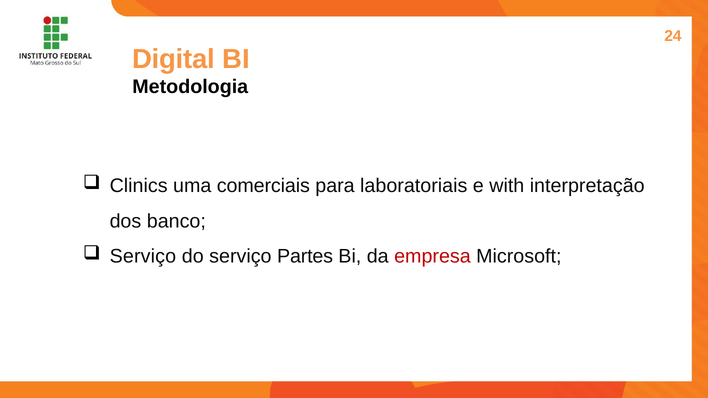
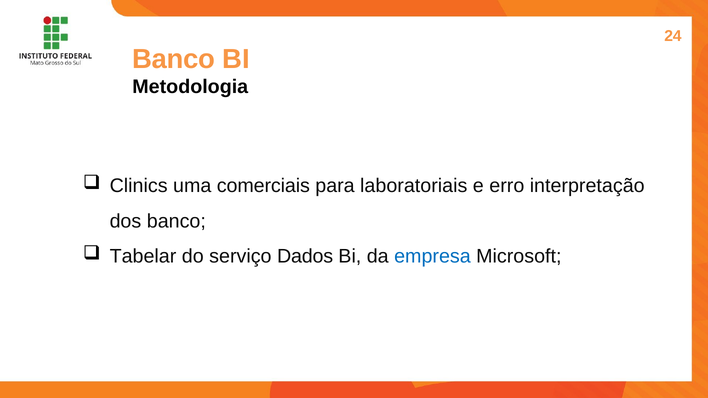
Digital at (174, 59): Digital -> Banco
with: with -> erro
Serviço at (143, 257): Serviço -> Tabelar
Partes: Partes -> Dados
empresa colour: red -> blue
